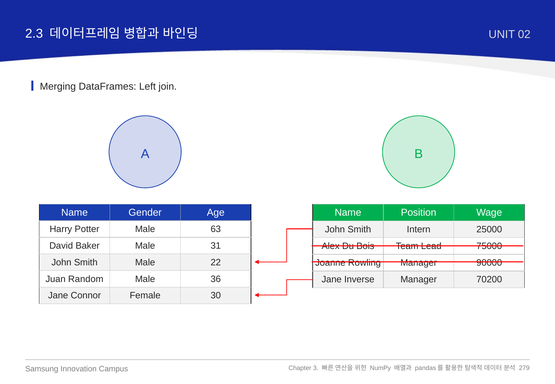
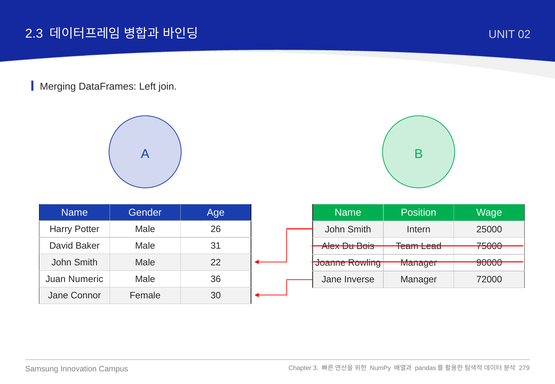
63: 63 -> 26
Random: Random -> Numeric
70200: 70200 -> 72000
